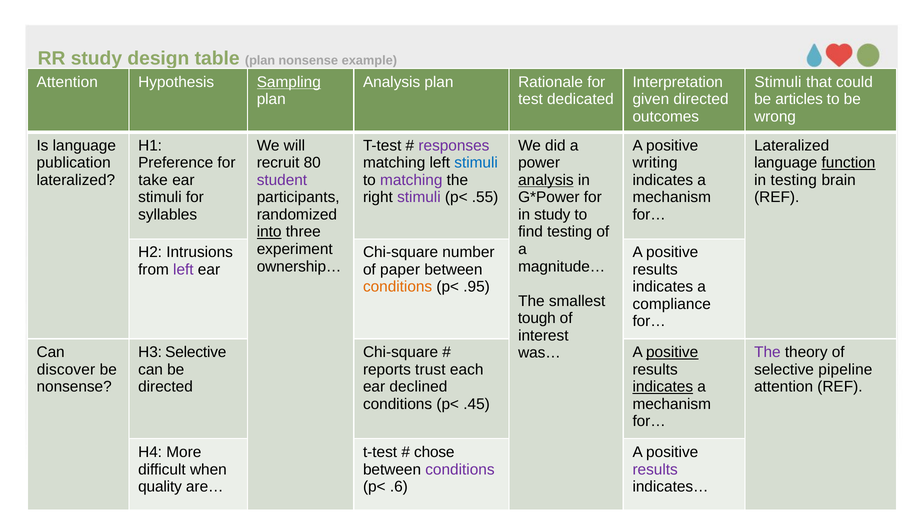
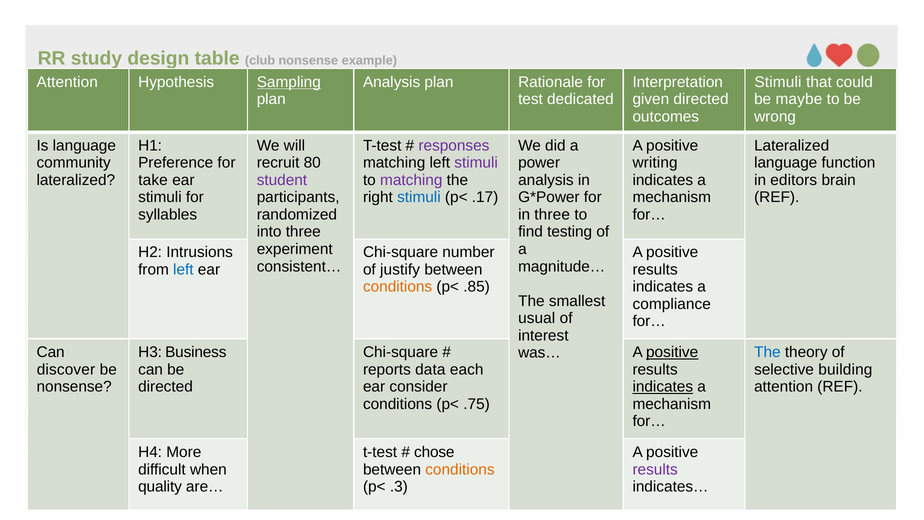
table plan: plan -> club
articles: articles -> maybe
publication: publication -> community
stimuli at (476, 163) colour: blue -> purple
function underline: present -> none
analysis at (546, 180) underline: present -> none
in testing: testing -> editors
stimuli at (419, 197) colour: purple -> blue
.55: .55 -> .17
in study: study -> three
into underline: present -> none
ownership…: ownership… -> consistent…
left at (183, 270) colour: purple -> blue
paper: paper -> justify
.95: .95 -> .85
tough: tough -> usual
H3 Selective: Selective -> Business
The at (767, 352) colour: purple -> blue
trust: trust -> data
pipeline: pipeline -> building
declined: declined -> consider
.45: .45 -> .75
conditions at (460, 469) colour: purple -> orange
.6: .6 -> .3
